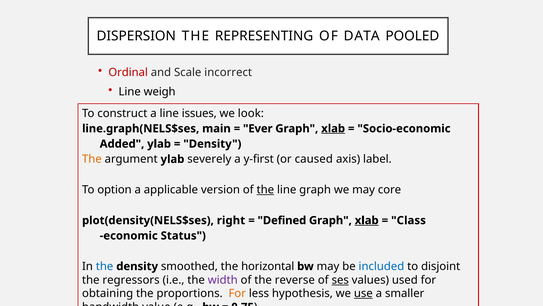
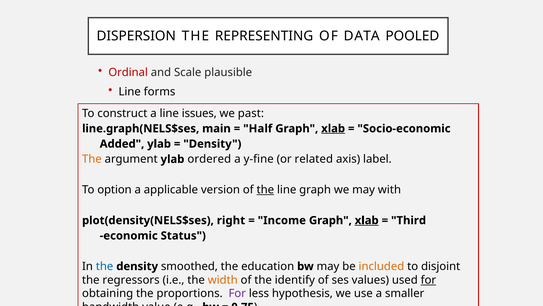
incorrect: incorrect -> plausible
weigh: weigh -> forms
look: look -> past
Ever: Ever -> Half
severely: severely -> ordered
y-first: y-first -> y-fine
caused: caused -> related
core: core -> with
Defined: Defined -> Income
Class: Class -> Third
horizontal: horizontal -> education
included colour: blue -> orange
width colour: purple -> orange
reverse: reverse -> identify
ses underline: present -> none
for at (428, 279) underline: none -> present
For at (237, 293) colour: orange -> purple
use underline: present -> none
